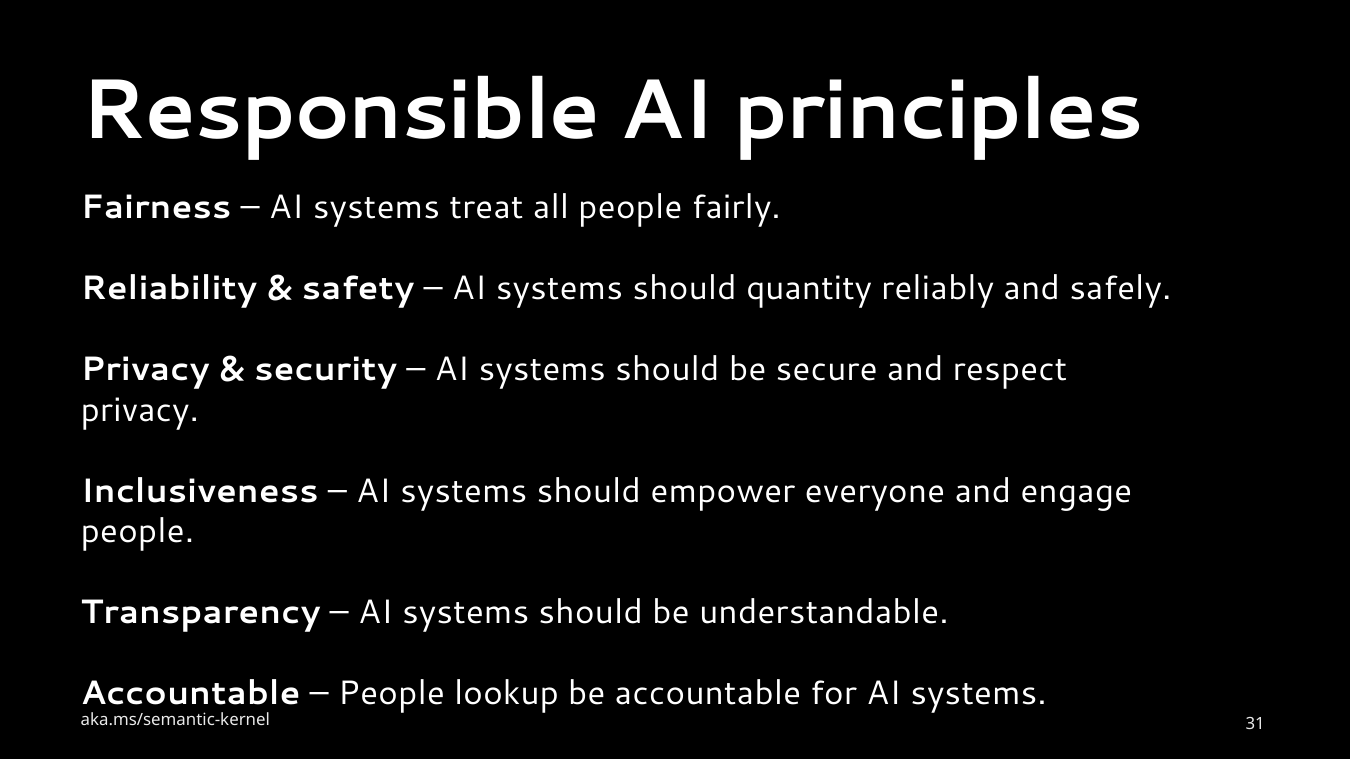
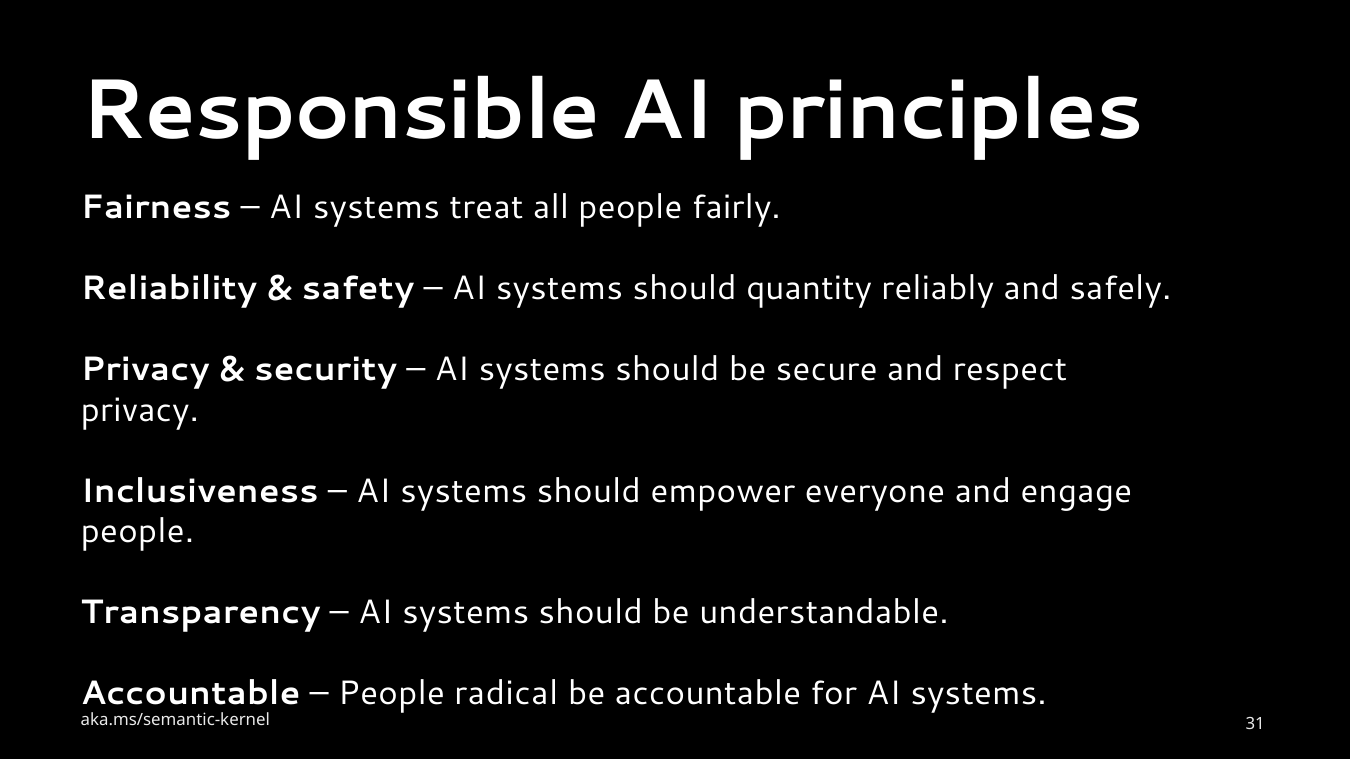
lookup: lookup -> radical
